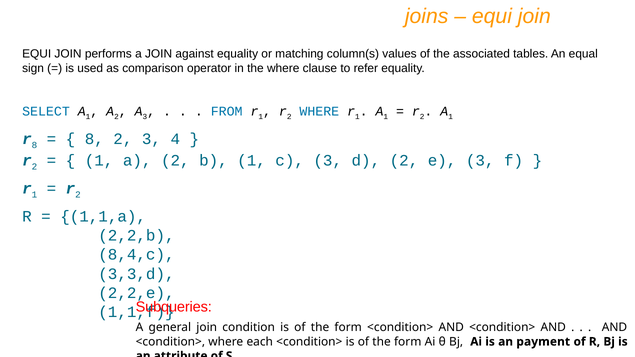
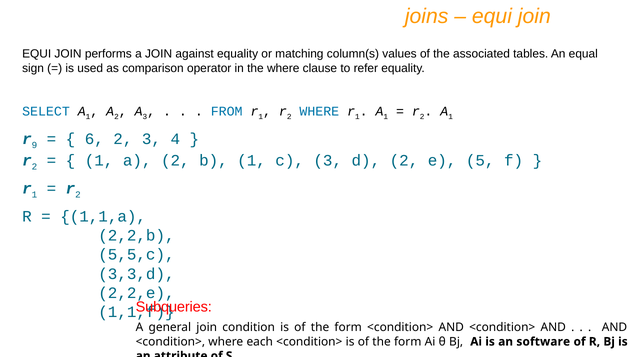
r 8: 8 -> 9
8 at (94, 139): 8 -> 6
e 3: 3 -> 5
8,4,c: 8,4,c -> 5,5,c
payment: payment -> software
